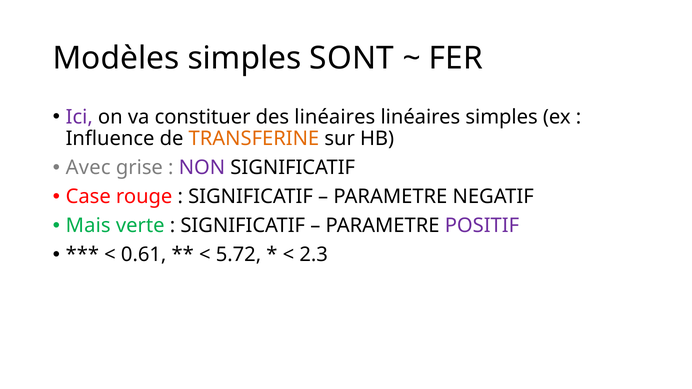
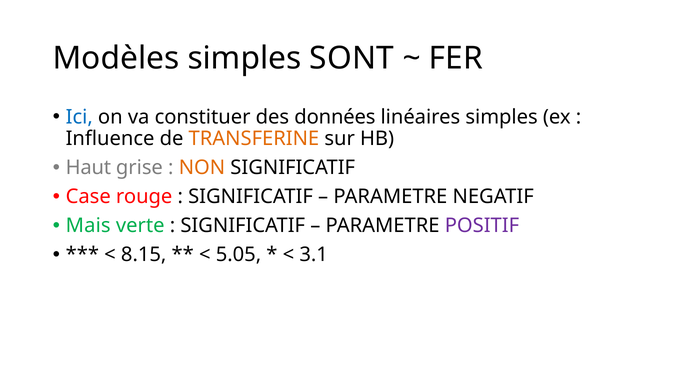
Ici colour: purple -> blue
des linéaires: linéaires -> données
Avec: Avec -> Haut
NON colour: purple -> orange
0.61: 0.61 -> 8.15
5.72: 5.72 -> 5.05
2.3: 2.3 -> 3.1
